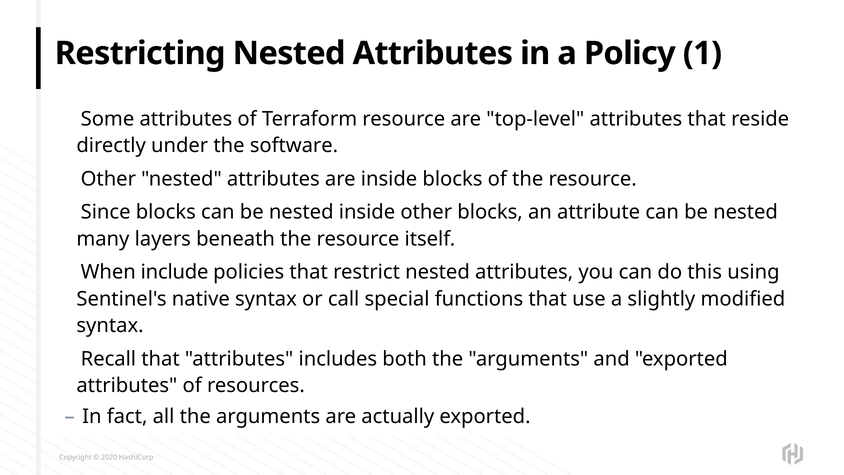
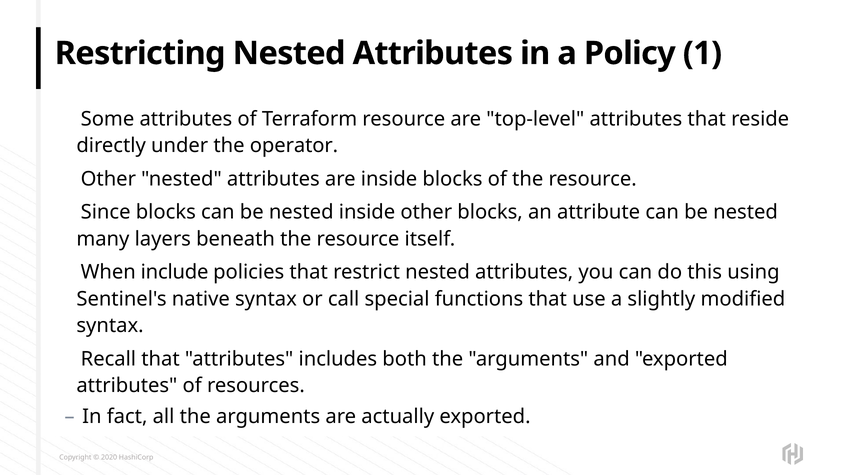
software: software -> operator
